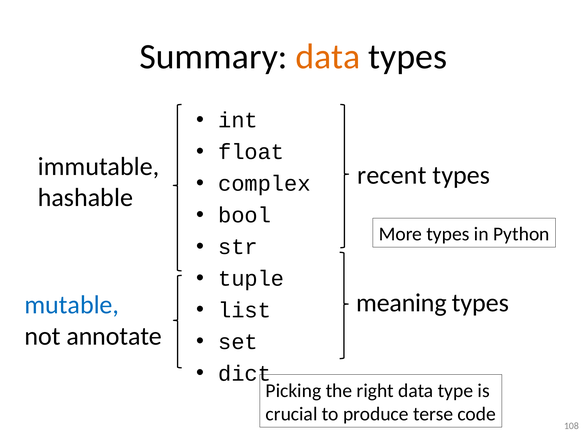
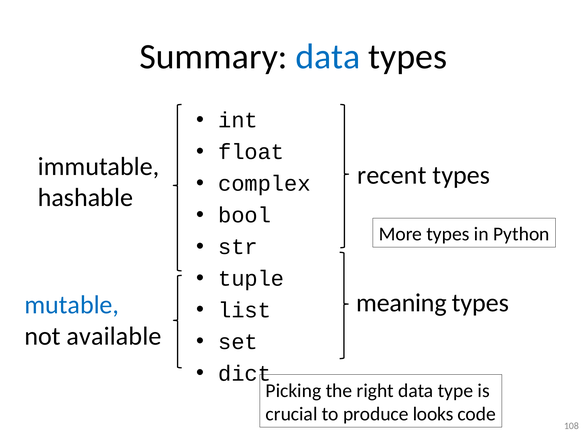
data at (328, 57) colour: orange -> blue
annotate: annotate -> available
terse: terse -> looks
